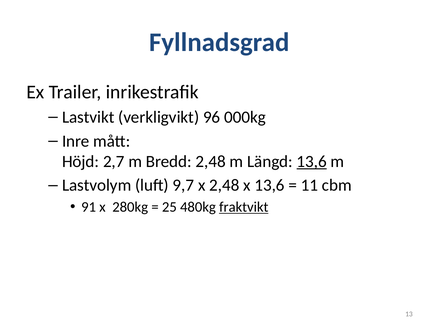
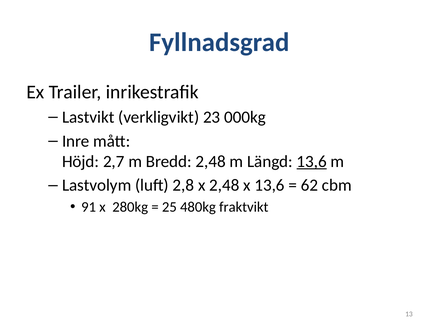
96: 96 -> 23
9,7: 9,7 -> 2,8
11: 11 -> 62
fraktvikt underline: present -> none
